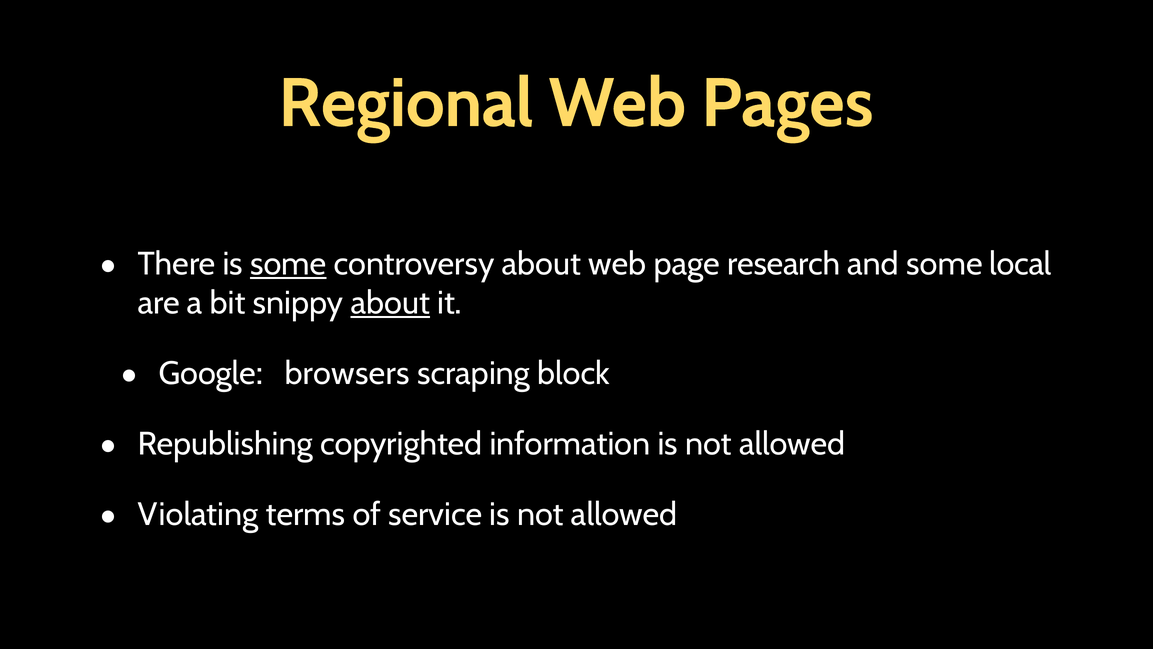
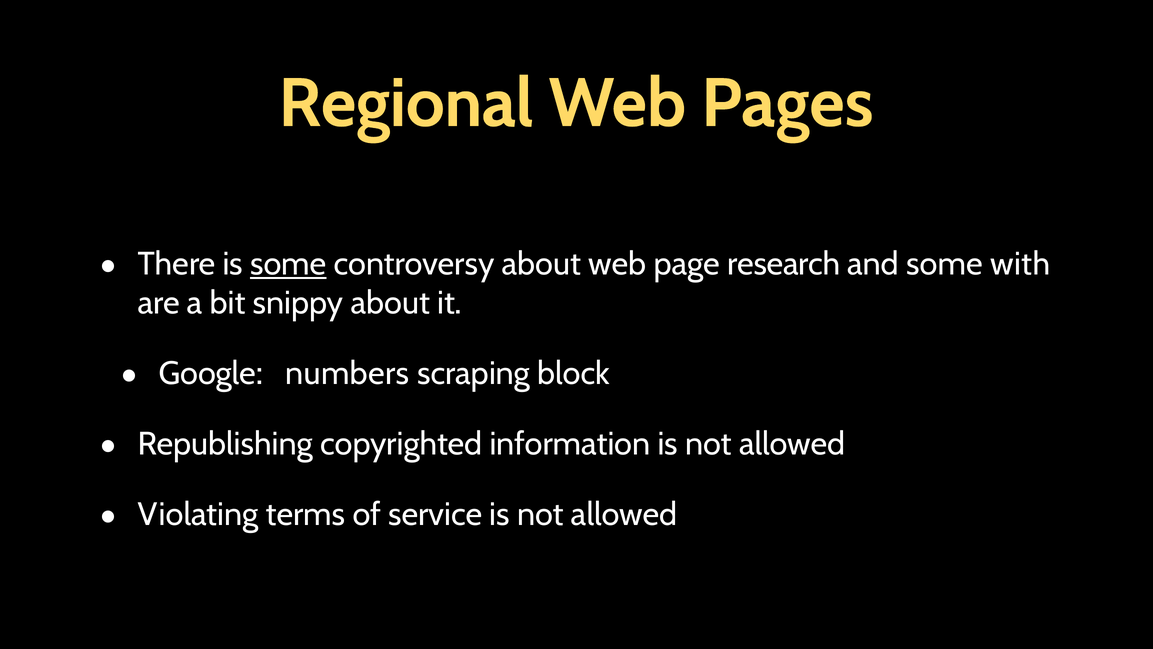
local: local -> with
about at (390, 303) underline: present -> none
browsers: browsers -> numbers
